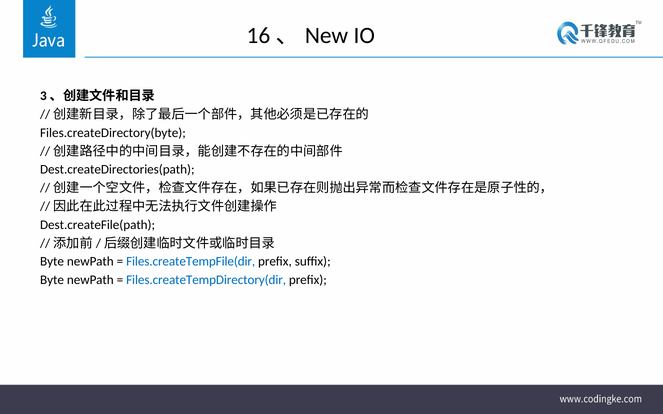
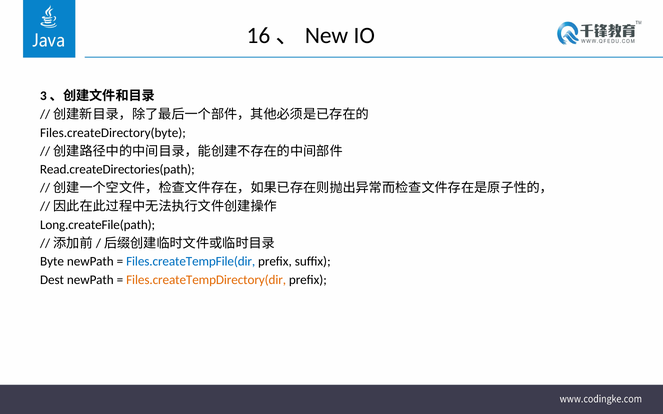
Dest.createDirectories(path: Dest.createDirectories(path -> Read.createDirectories(path
Dest.createFile(path: Dest.createFile(path -> Long.createFile(path
Byte at (52, 280): Byte -> Dest
Files.createTempDirectory(dir colour: blue -> orange
